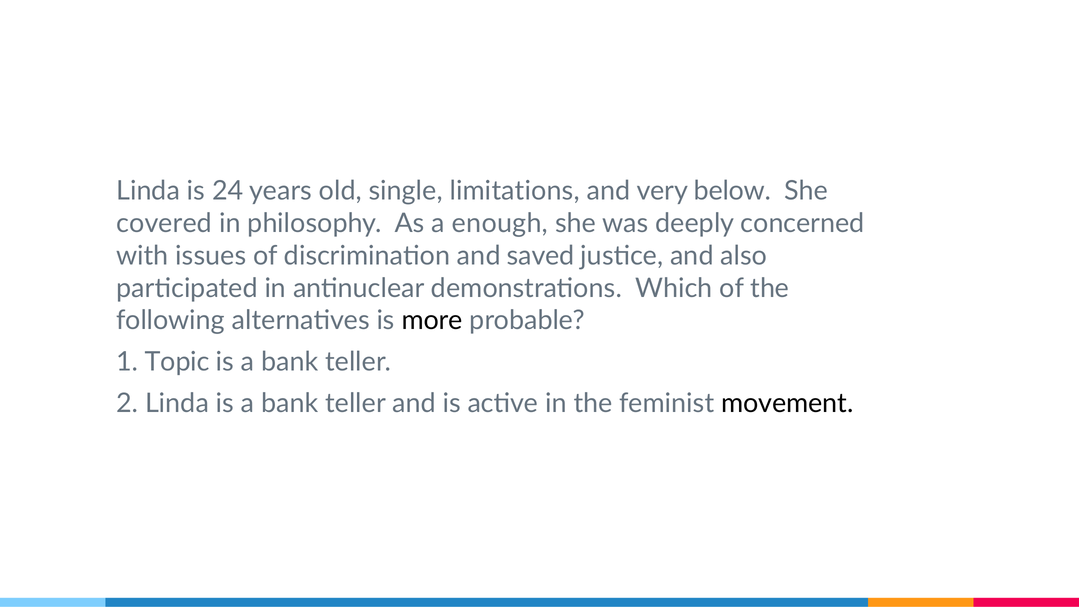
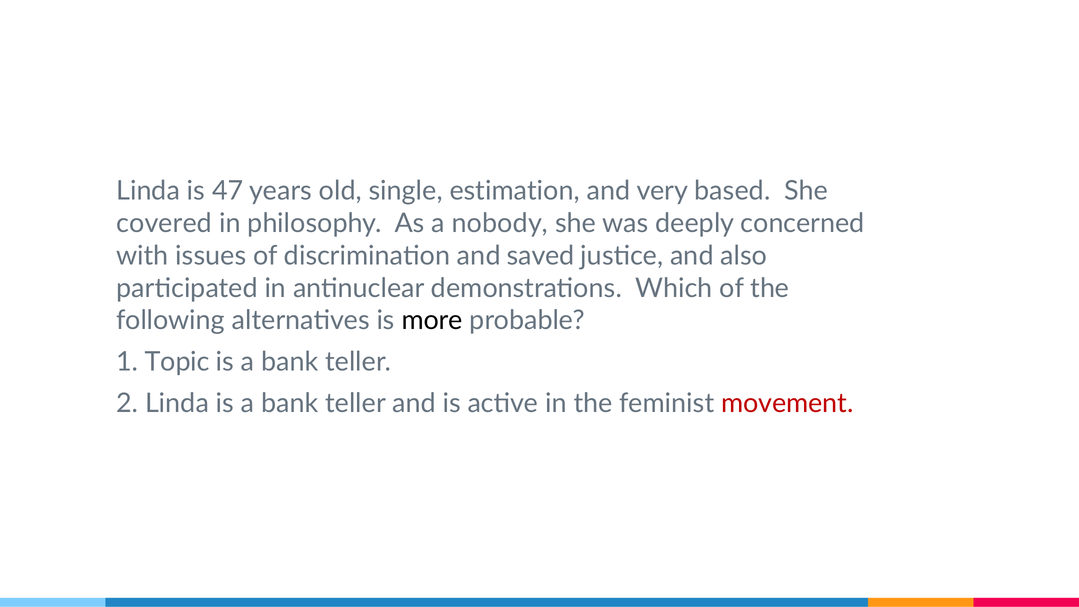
24: 24 -> 47
limitations: limitations -> estimation
below: below -> based
enough: enough -> nobody
movement colour: black -> red
